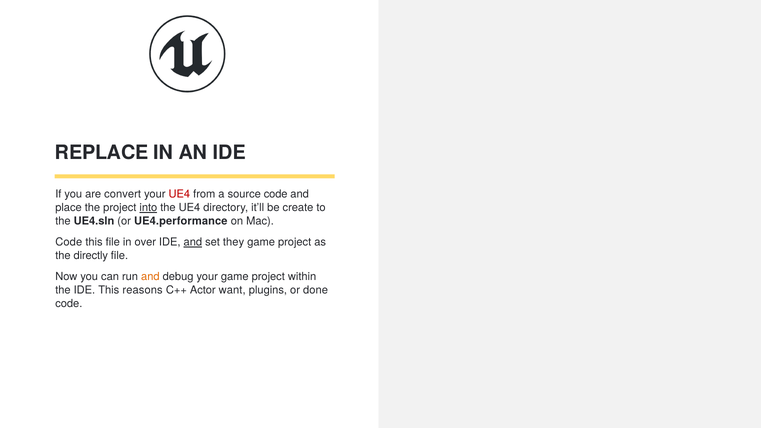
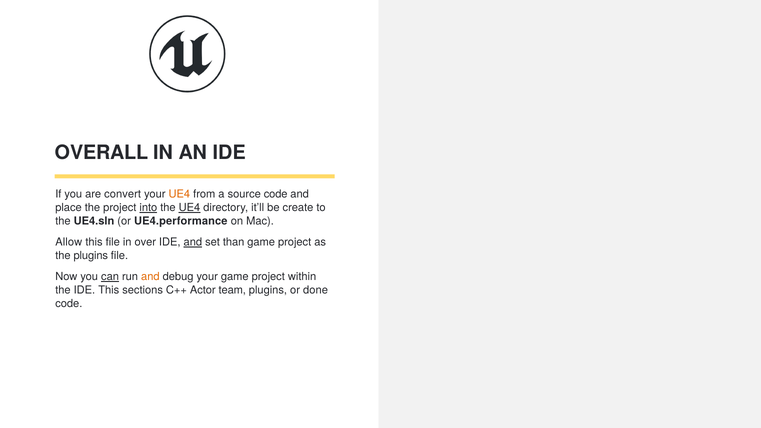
REPLACE: REPLACE -> OVERALL
UE4 at (179, 194) colour: red -> orange
UE4 at (190, 208) underline: none -> present
Code at (69, 242): Code -> Allow
they: they -> than
the directly: directly -> plugins
can underline: none -> present
reasons: reasons -> sections
want: want -> team
